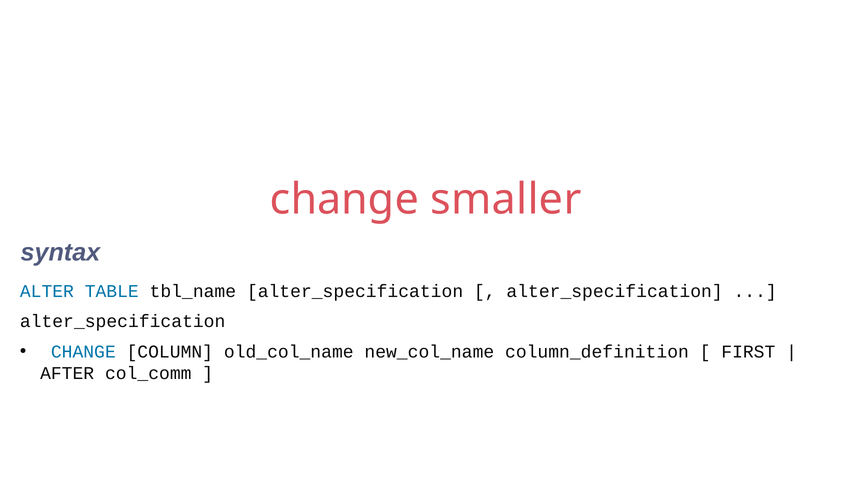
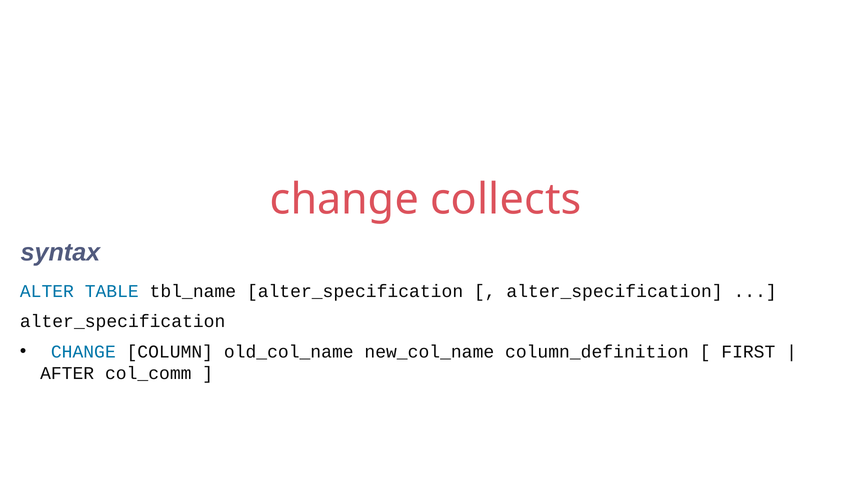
smaller: smaller -> collects
